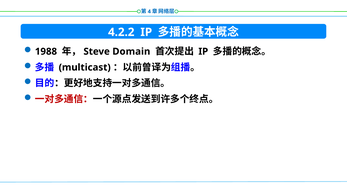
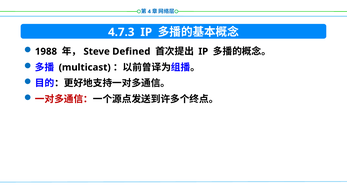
4.2.2: 4.2.2 -> 4.7.3
Domain: Domain -> Defined
